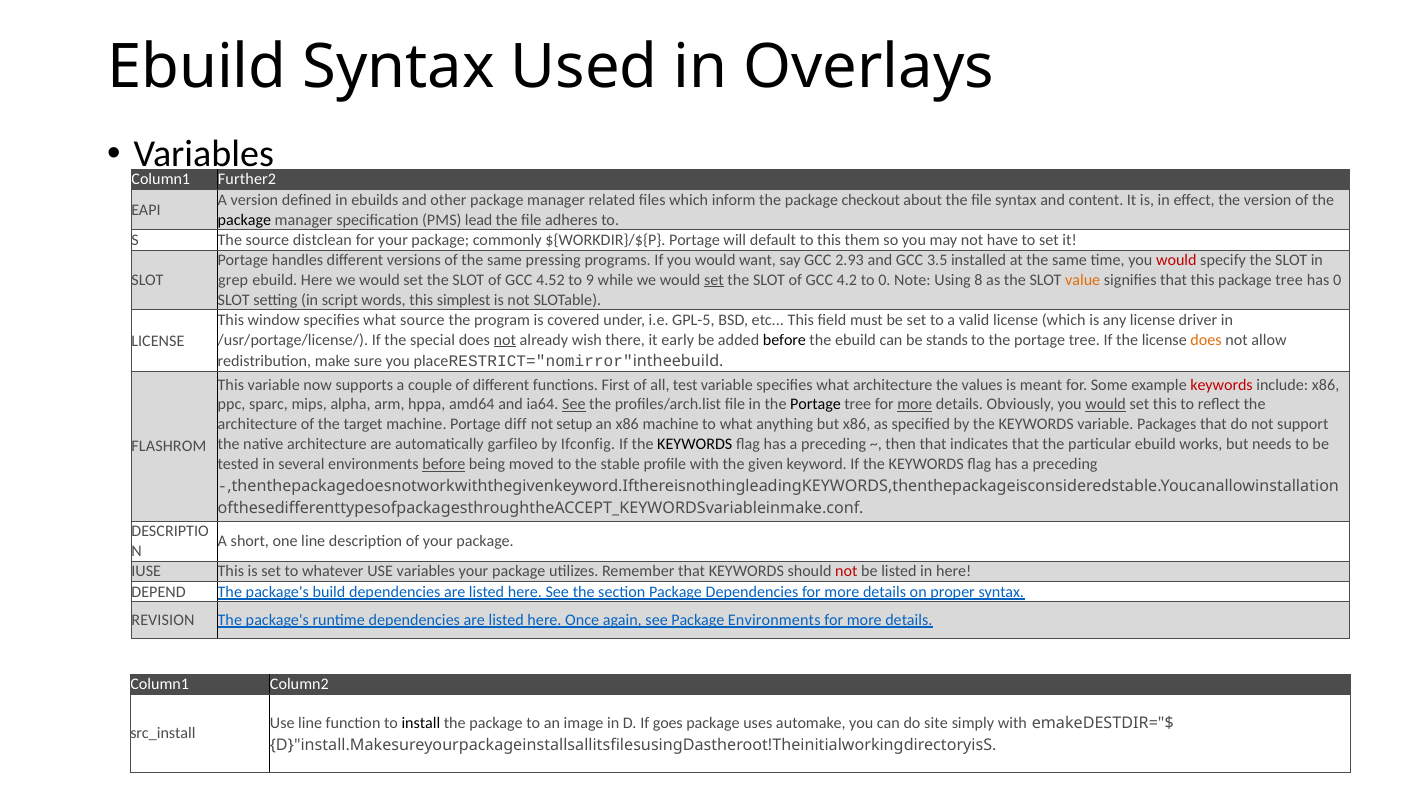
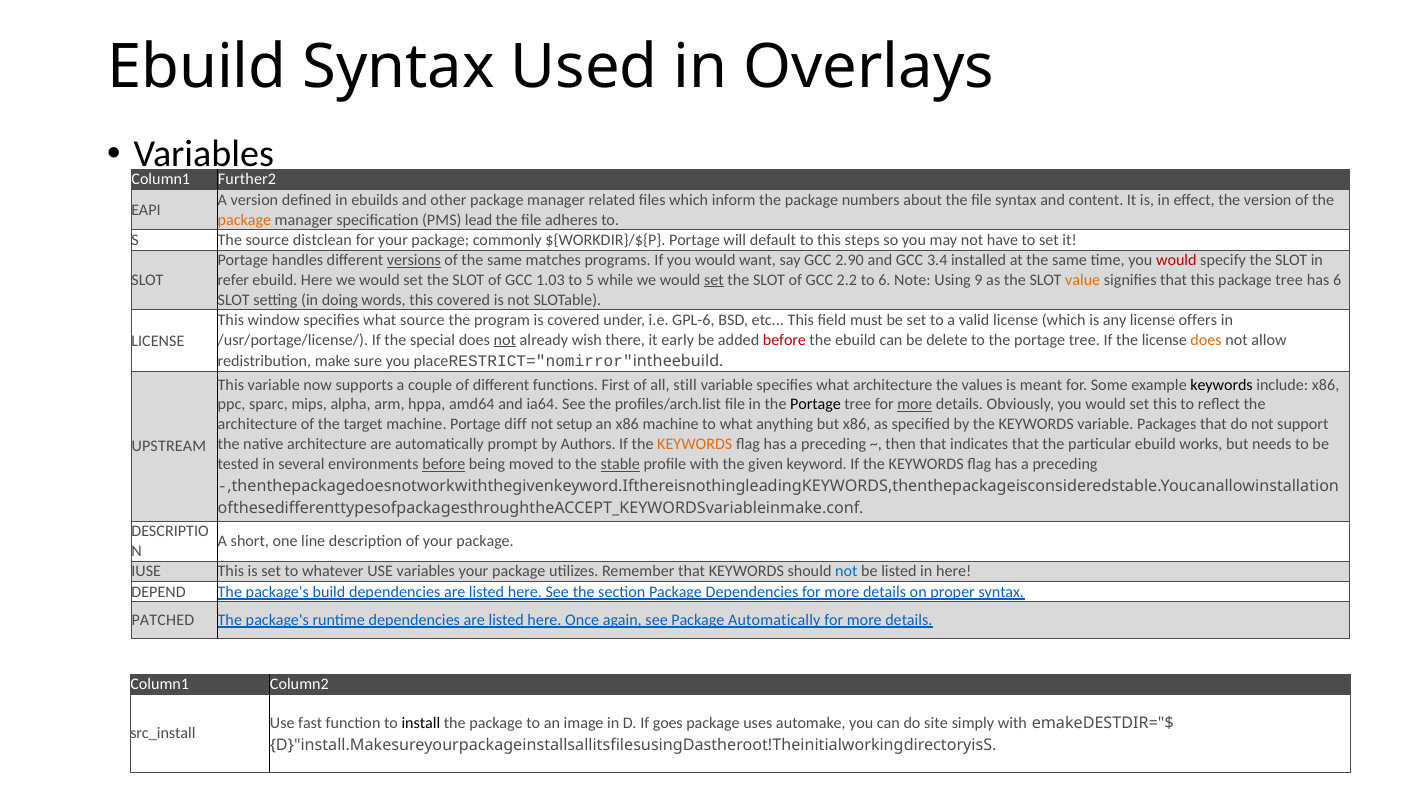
checkout: checkout -> numbers
package at (244, 220) colour: black -> orange
them: them -> steps
versions underline: none -> present
pressing: pressing -> matches
2.93: 2.93 -> 2.90
3.5: 3.5 -> 3.4
grep: grep -> refer
4.52: 4.52 -> 1.03
9: 9 -> 5
4.2: 4.2 -> 2.2
to 0: 0 -> 6
8: 8 -> 9
has 0: 0 -> 6
script: script -> doing
this simplest: simplest -> covered
GPL-5: GPL-5 -> GPL-6
driver: driver -> offers
before at (784, 340) colour: black -> red
stands: stands -> delete
test: test -> still
keywords at (1222, 385) colour: red -> black
See at (574, 405) underline: present -> none
would at (1106, 405) underline: present -> none
garfileo: garfileo -> prompt
Ifconfig: Ifconfig -> Authors
KEYWORDS at (695, 444) colour: black -> orange
FLASHROM: FLASHROM -> UPSTREAM
stable underline: none -> present
not at (846, 571) colour: red -> blue
REVISION: REVISION -> PATCHED
Package Environments: Environments -> Automatically
Use line: line -> fast
